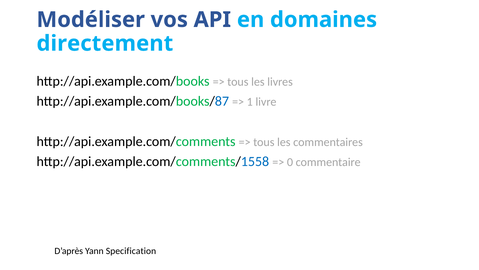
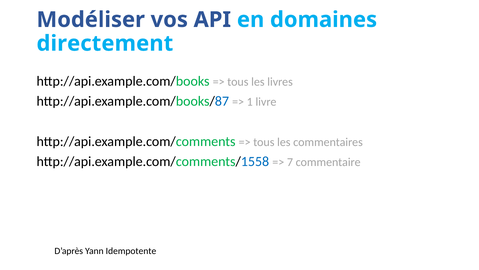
0: 0 -> 7
Specification: Specification -> Idempotente
